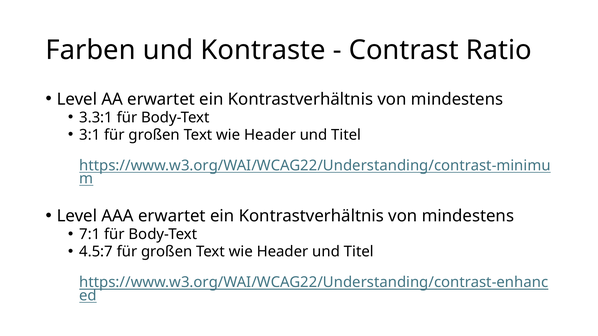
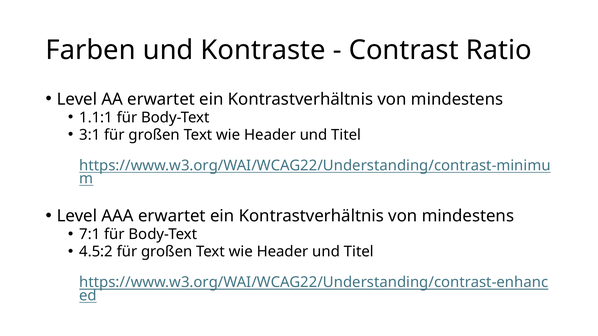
3.3:1: 3.3:1 -> 1.1:1
4.5:7: 4.5:7 -> 4.5:2
